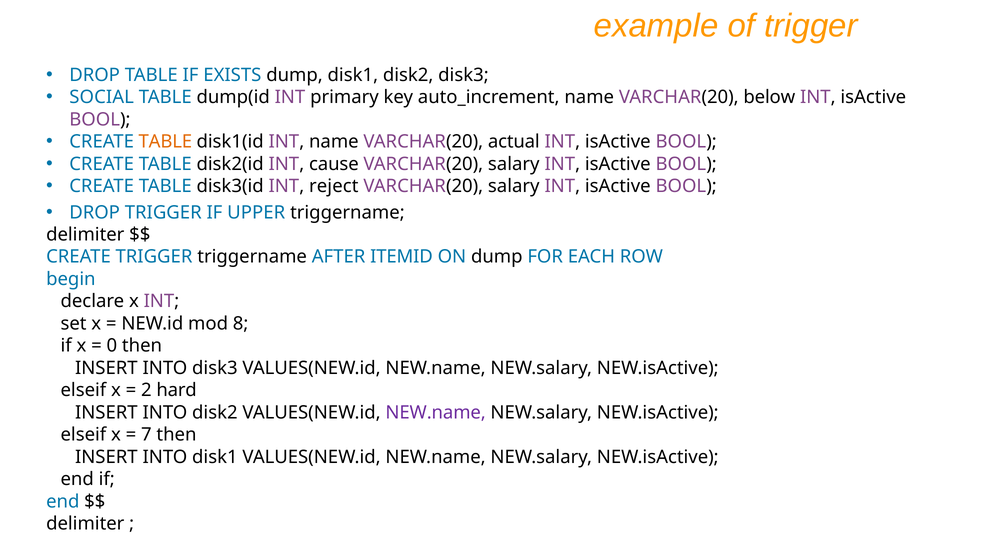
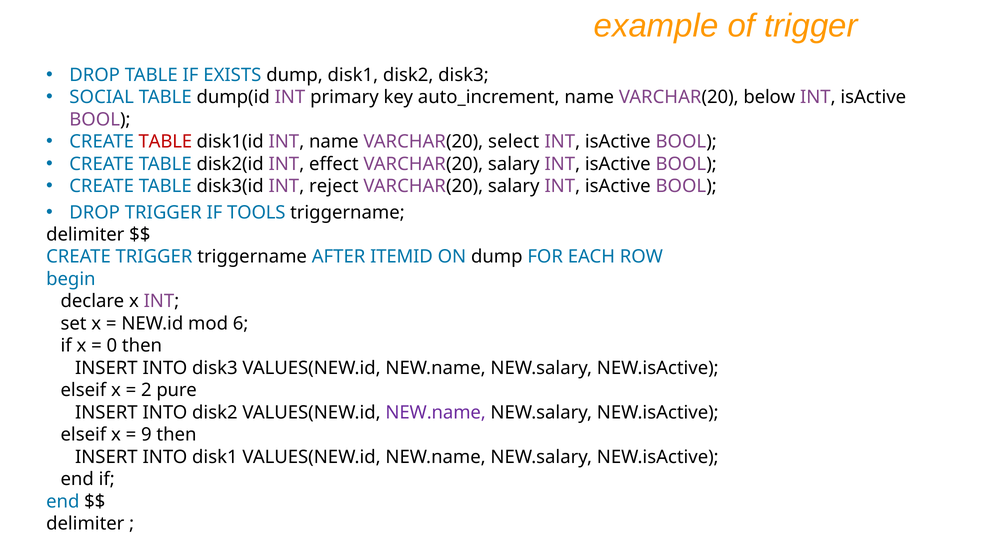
TABLE at (165, 142) colour: orange -> red
actual: actual -> select
cause: cause -> effect
UPPER: UPPER -> TOOLS
8: 8 -> 6
hard: hard -> pure
7: 7 -> 9
